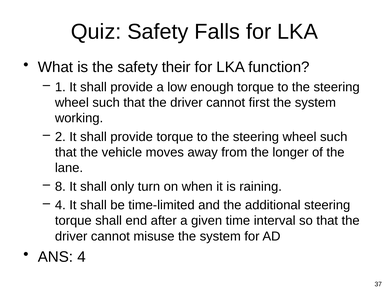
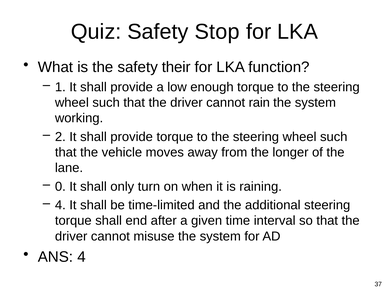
Falls: Falls -> Stop
first: first -> rain
8: 8 -> 0
